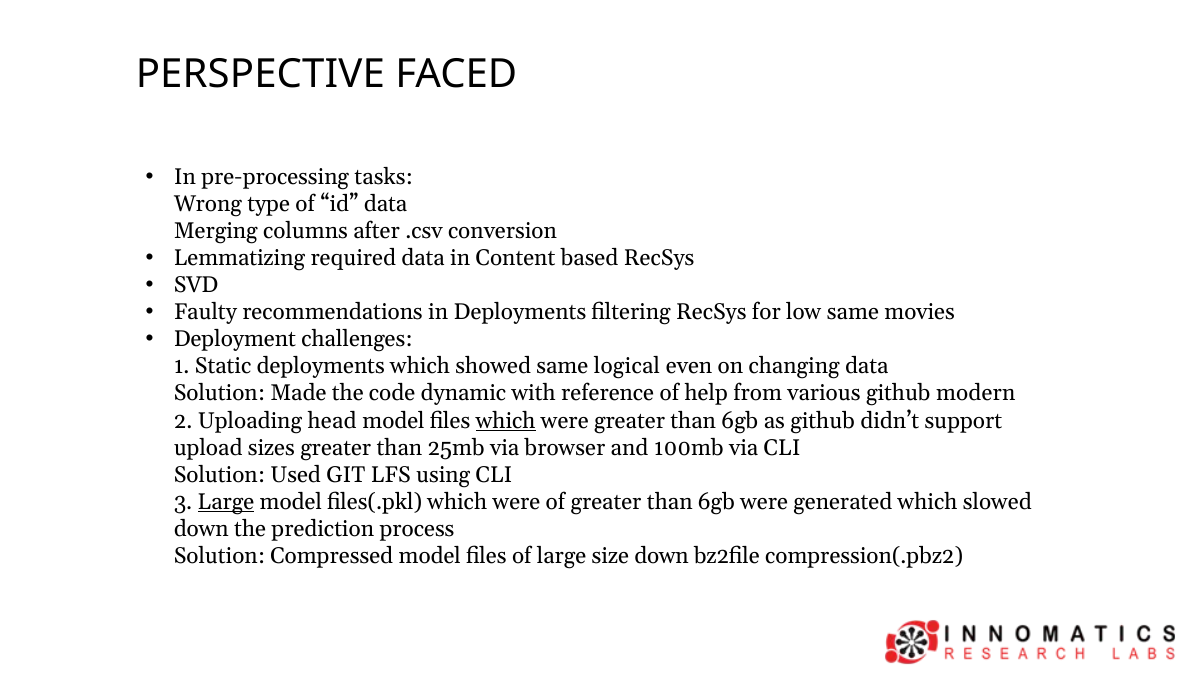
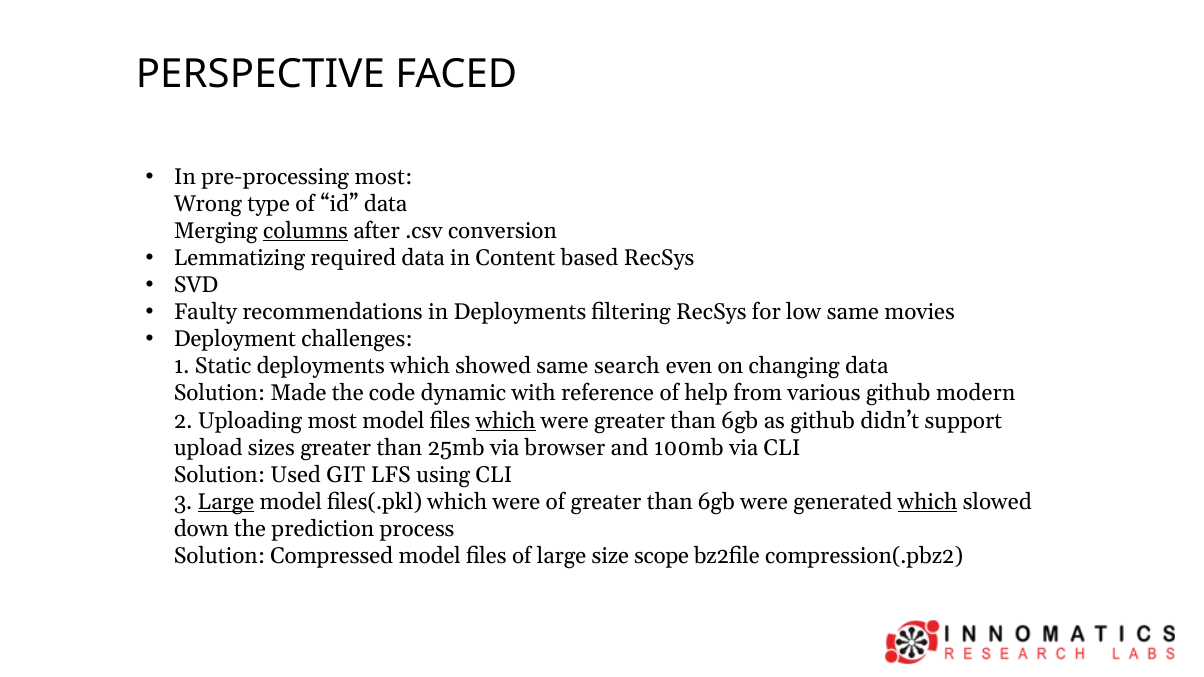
pre-processing tasks: tasks -> most
columns underline: none -> present
logical: logical -> search
Uploading head: head -> most
which at (928, 502) underline: none -> present
size down: down -> scope
